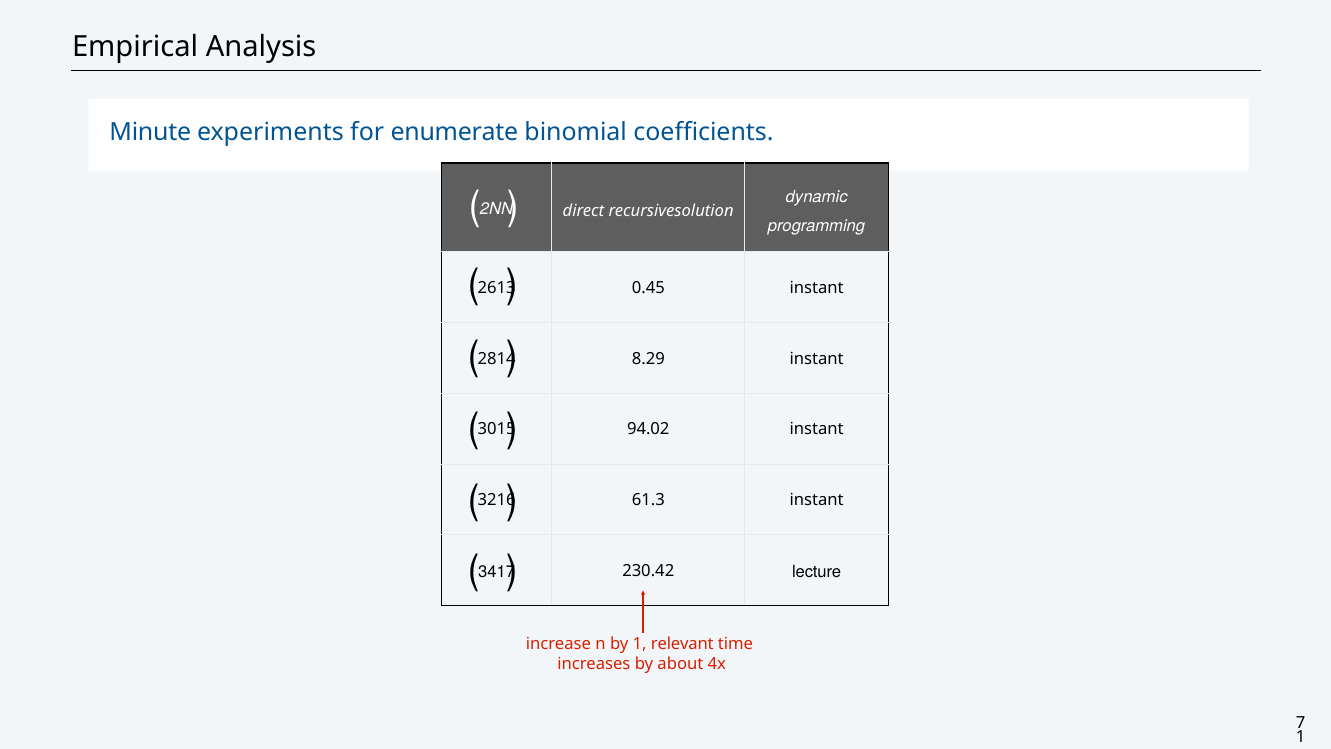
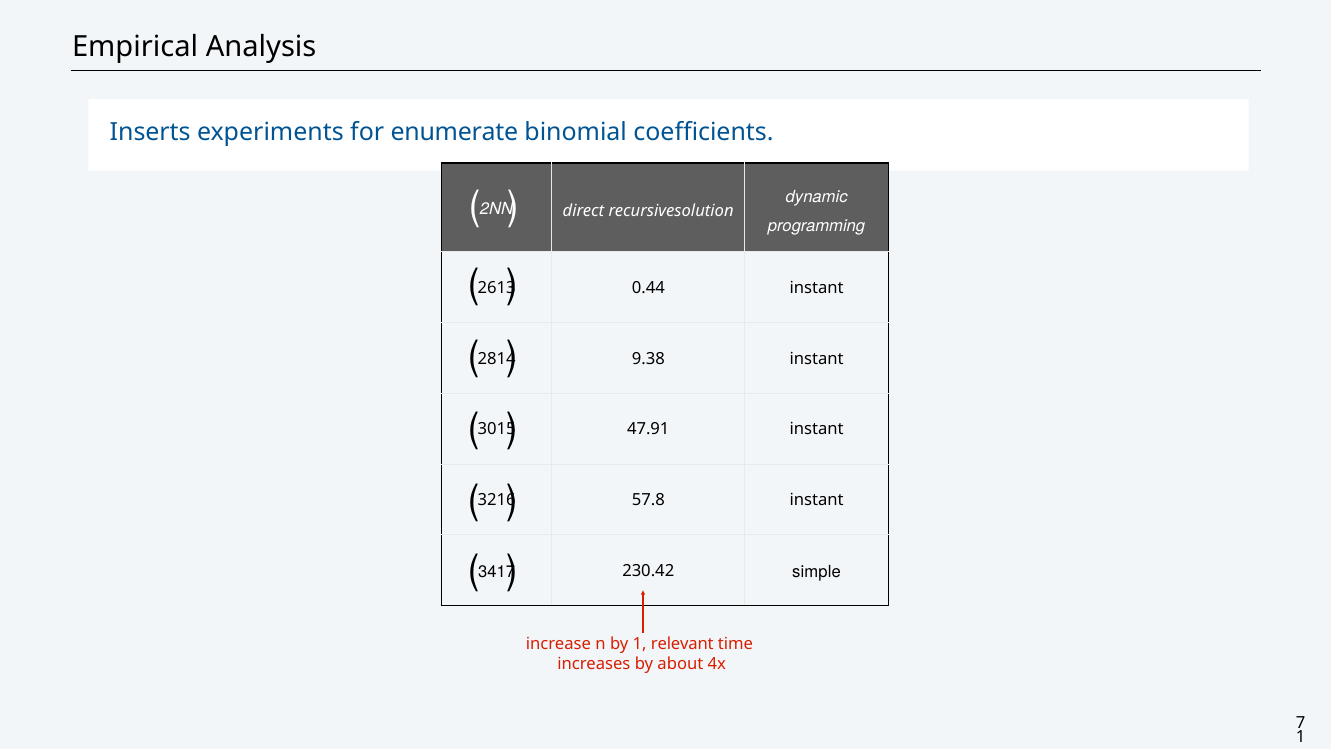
Minute: Minute -> Inserts
0.45: 0.45 -> 0.44
8.29: 8.29 -> 9.38
94.02: 94.02 -> 47.91
61.3: 61.3 -> 57.8
lecture: lecture -> simple
